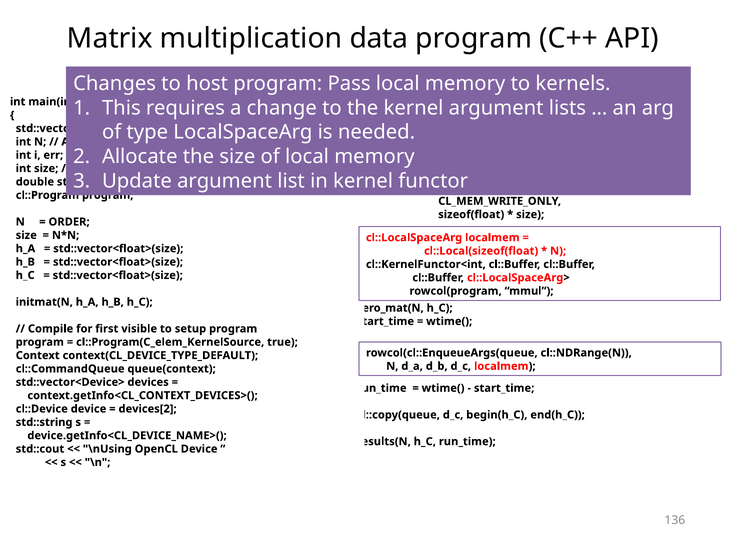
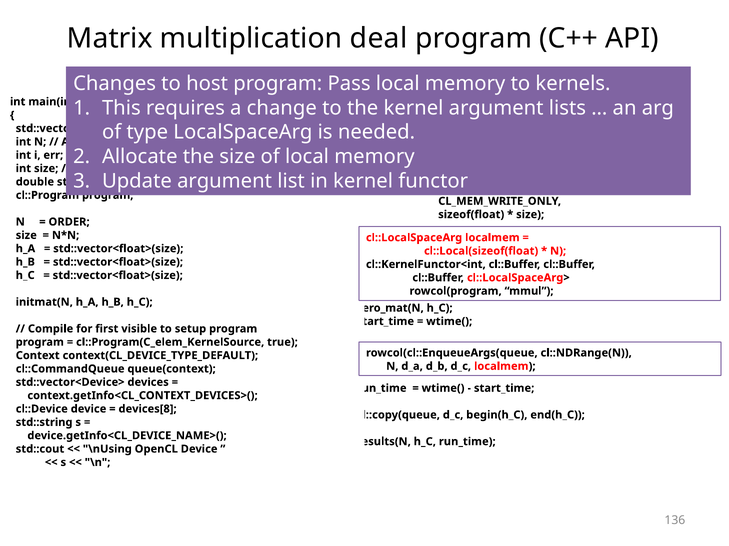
multiplication data: data -> deal
devices[2: devices[2 -> devices[8
